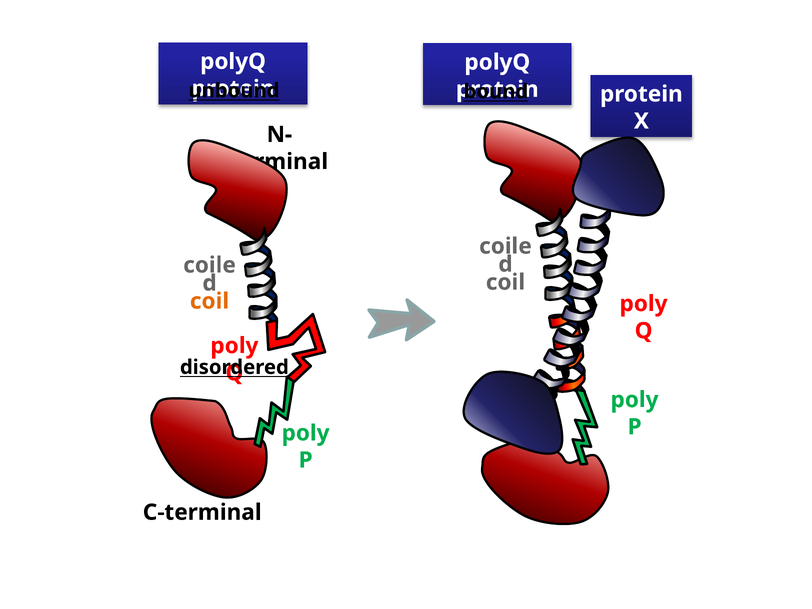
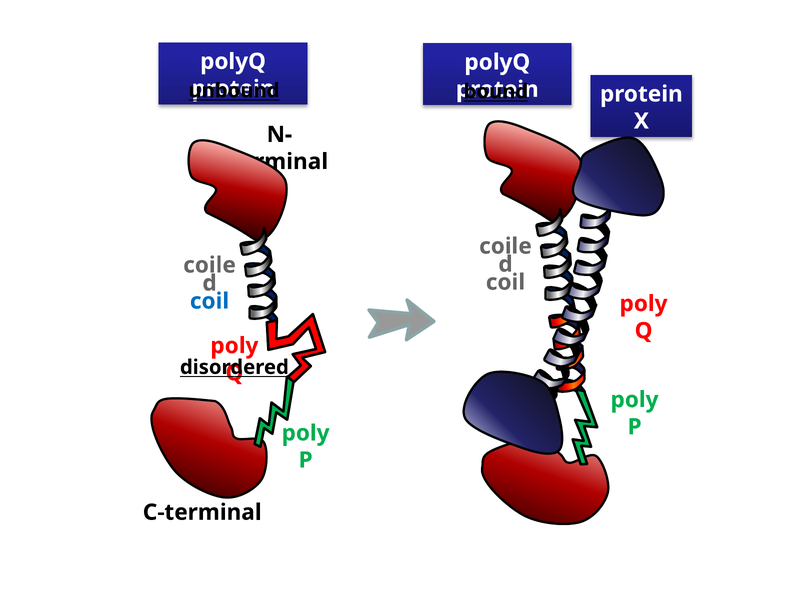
coil at (209, 301) colour: orange -> blue
